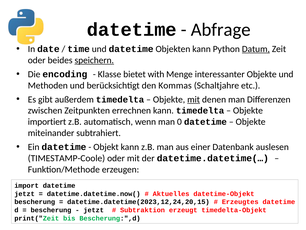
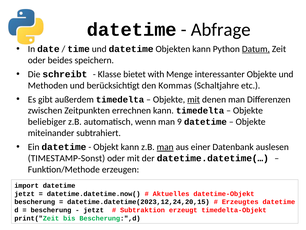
speichern underline: present -> none
encoding: encoding -> schreibt
importiert: importiert -> beliebiger
0: 0 -> 9
man at (165, 147) underline: none -> present
TIMESTAMP-Coole: TIMESTAMP-Coole -> TIMESTAMP-Sonst
